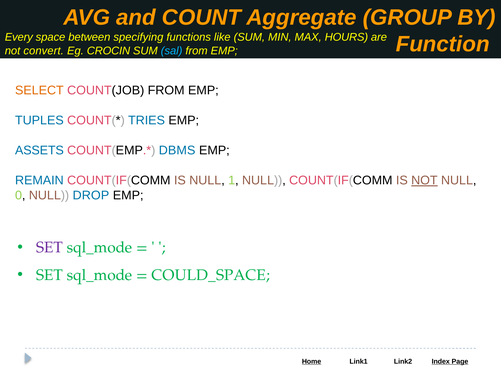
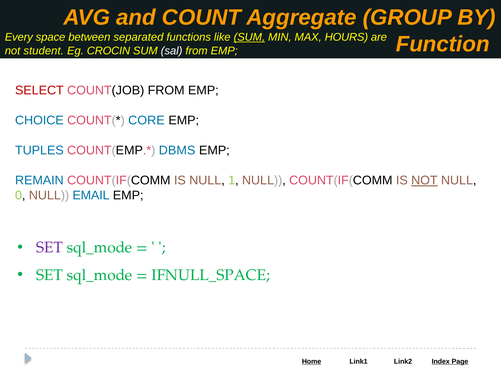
specifying: specifying -> separated
SUM at (249, 37) underline: none -> present
convert: convert -> student
sal colour: light blue -> white
SELECT colour: orange -> red
TUPLES: TUPLES -> CHOICE
TRIES: TRIES -> CORE
ASSETS: ASSETS -> TUPLES
DROP: DROP -> EMAIL
COULD_SPACE: COULD_SPACE -> IFNULL_SPACE
